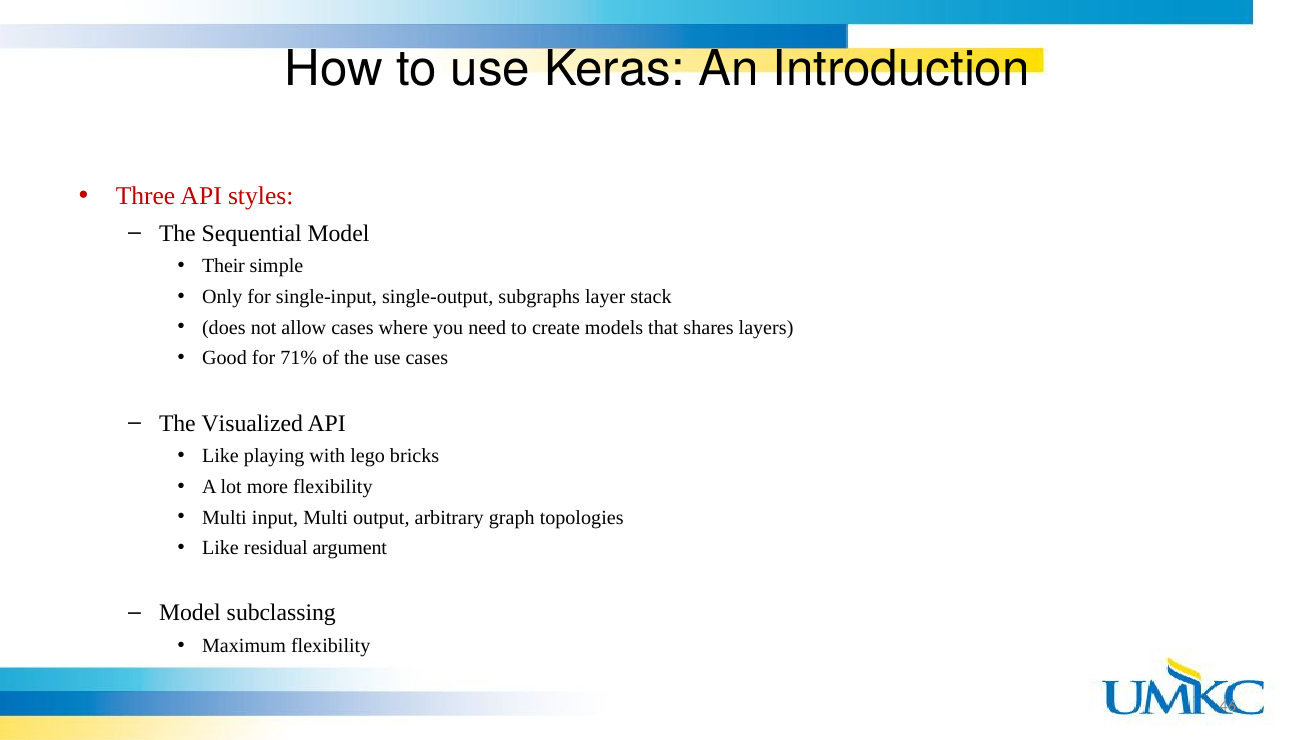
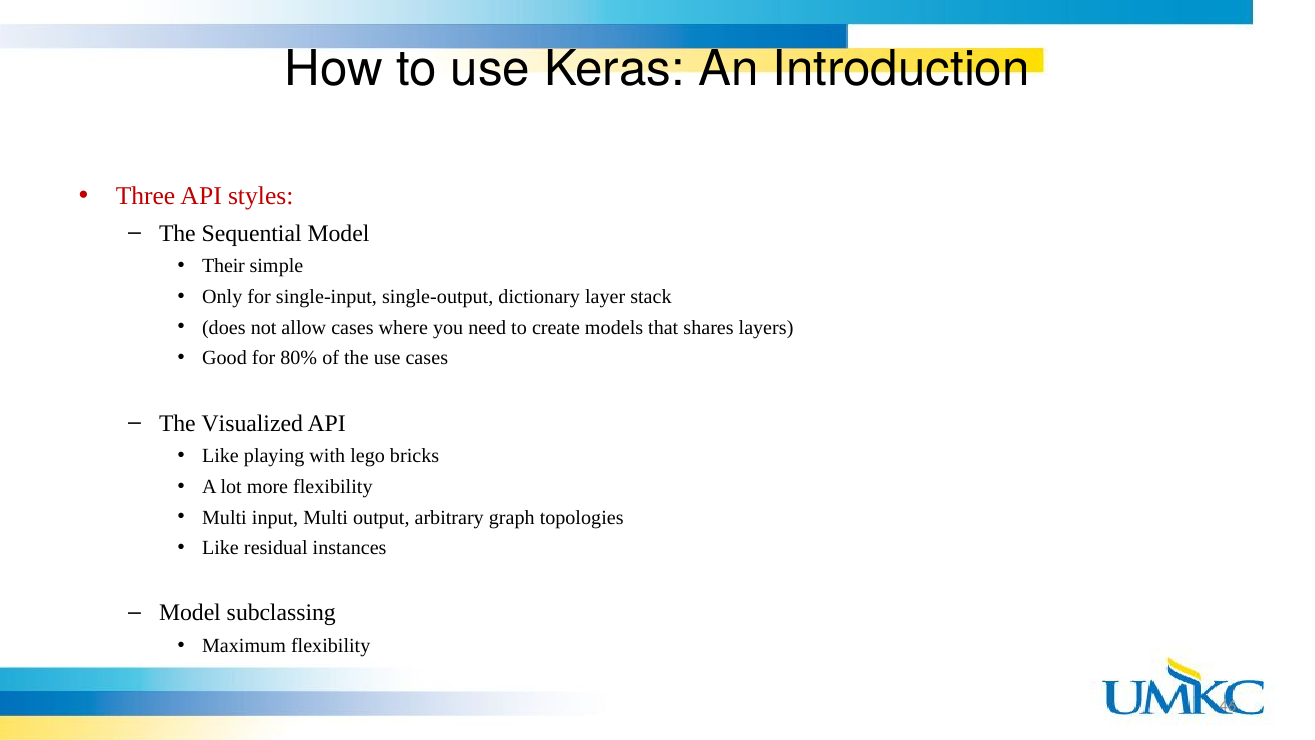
subgraphs: subgraphs -> dictionary
71%: 71% -> 80%
argument: argument -> instances
